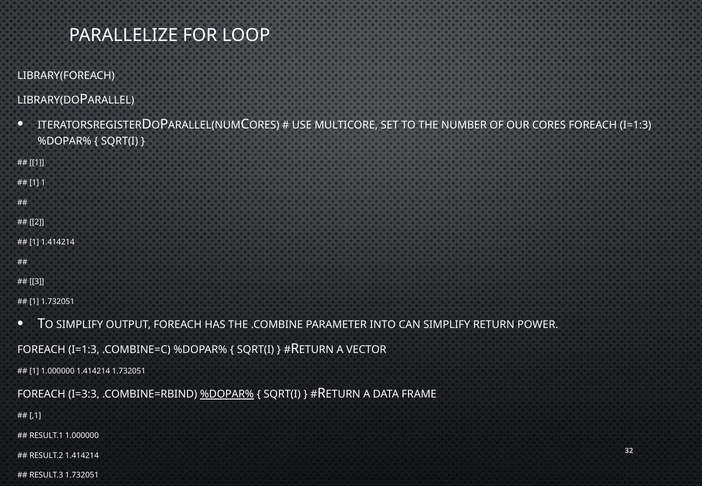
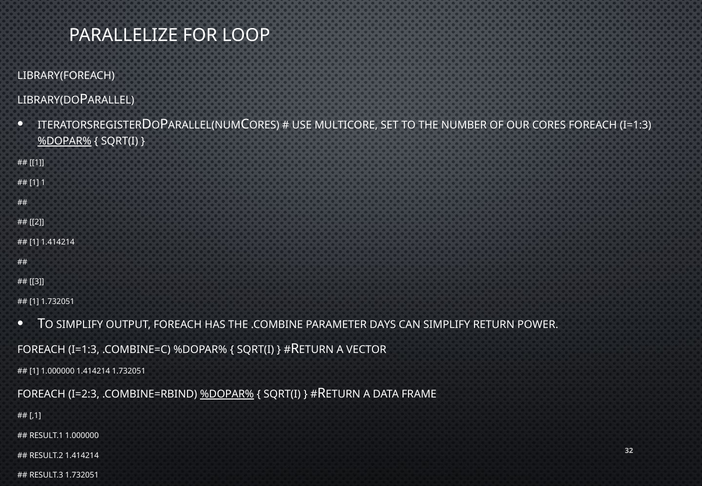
%DOPAR% at (64, 141) underline: none -> present
INTO: INTO -> DAYS
I=3:3: I=3:3 -> I=2:3
